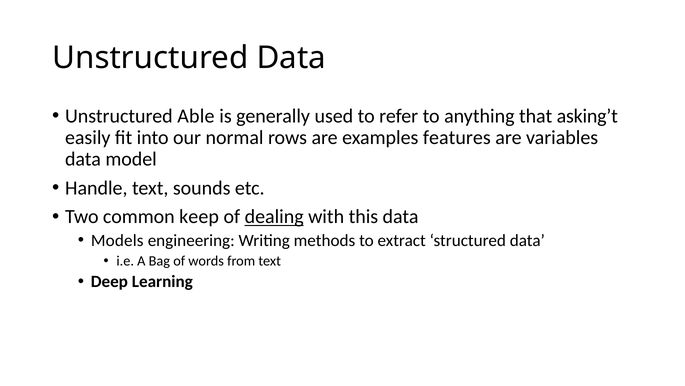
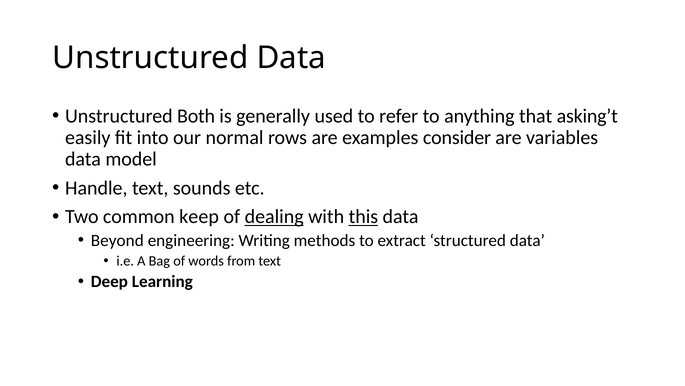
Able: Able -> Both
features: features -> consider
this underline: none -> present
Models: Models -> Beyond
